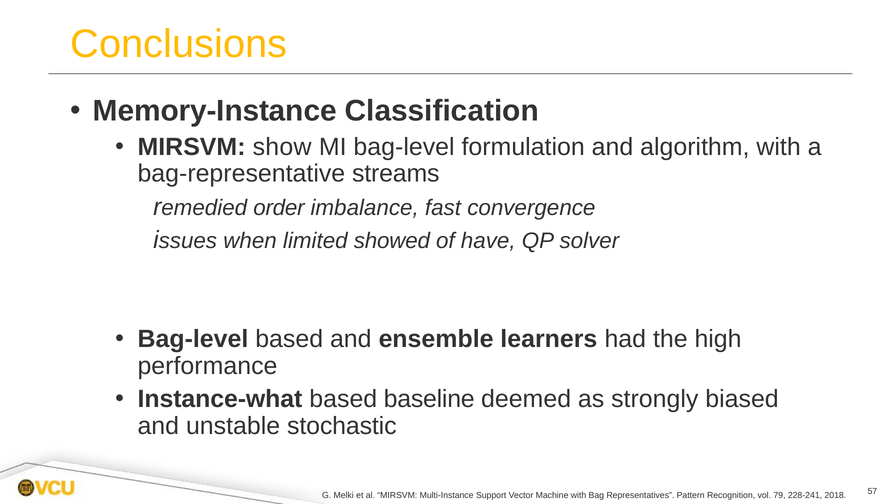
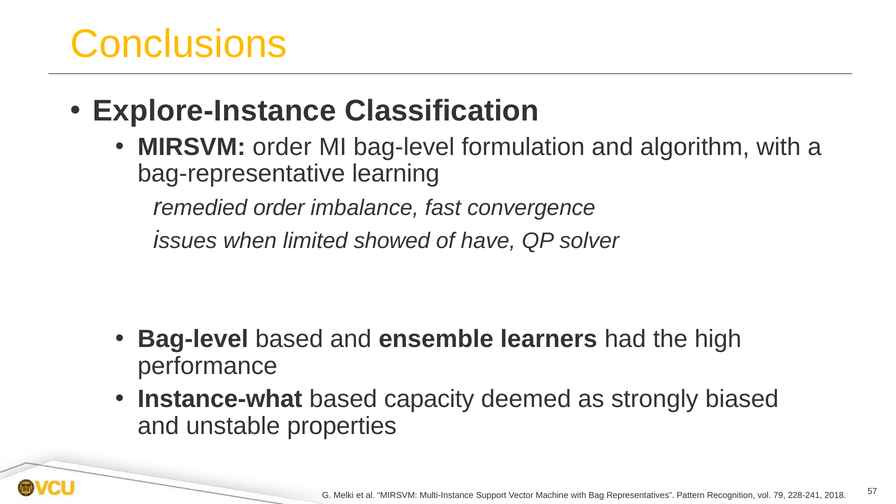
Memory-Instance: Memory-Instance -> Explore-Instance
MIRSVM show: show -> order
streams: streams -> learning
baseline: baseline -> capacity
stochastic: stochastic -> properties
